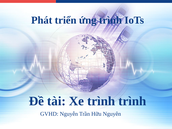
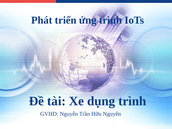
Xe trình: trình -> dụng
